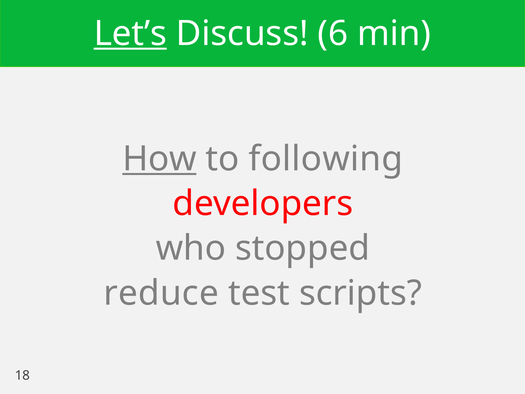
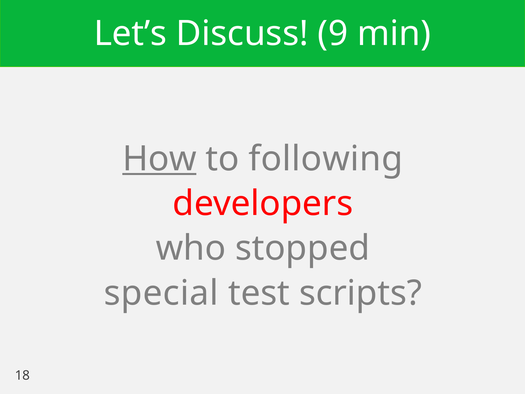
Let’s underline: present -> none
6: 6 -> 9
reduce: reduce -> special
